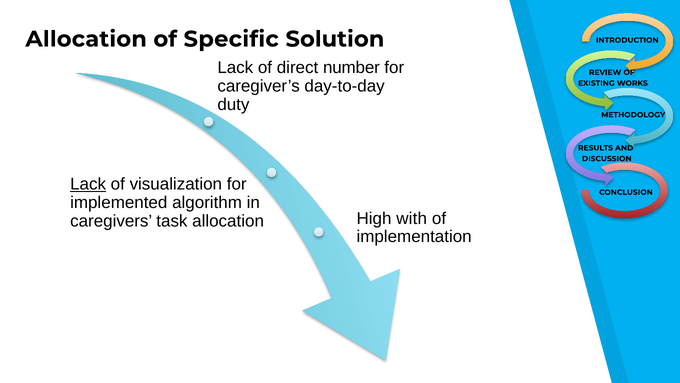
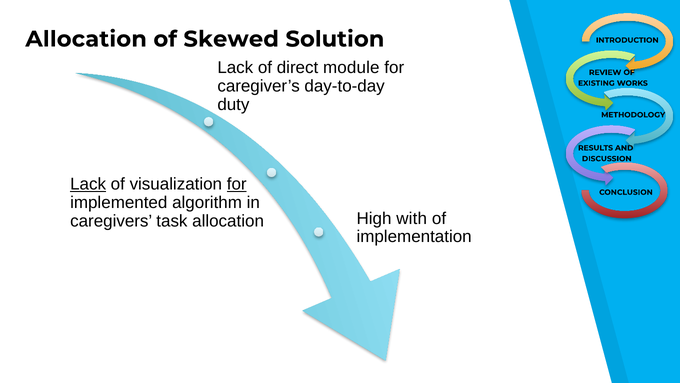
Specific: Specific -> Skewed
number: number -> module
for at (237, 184) underline: none -> present
